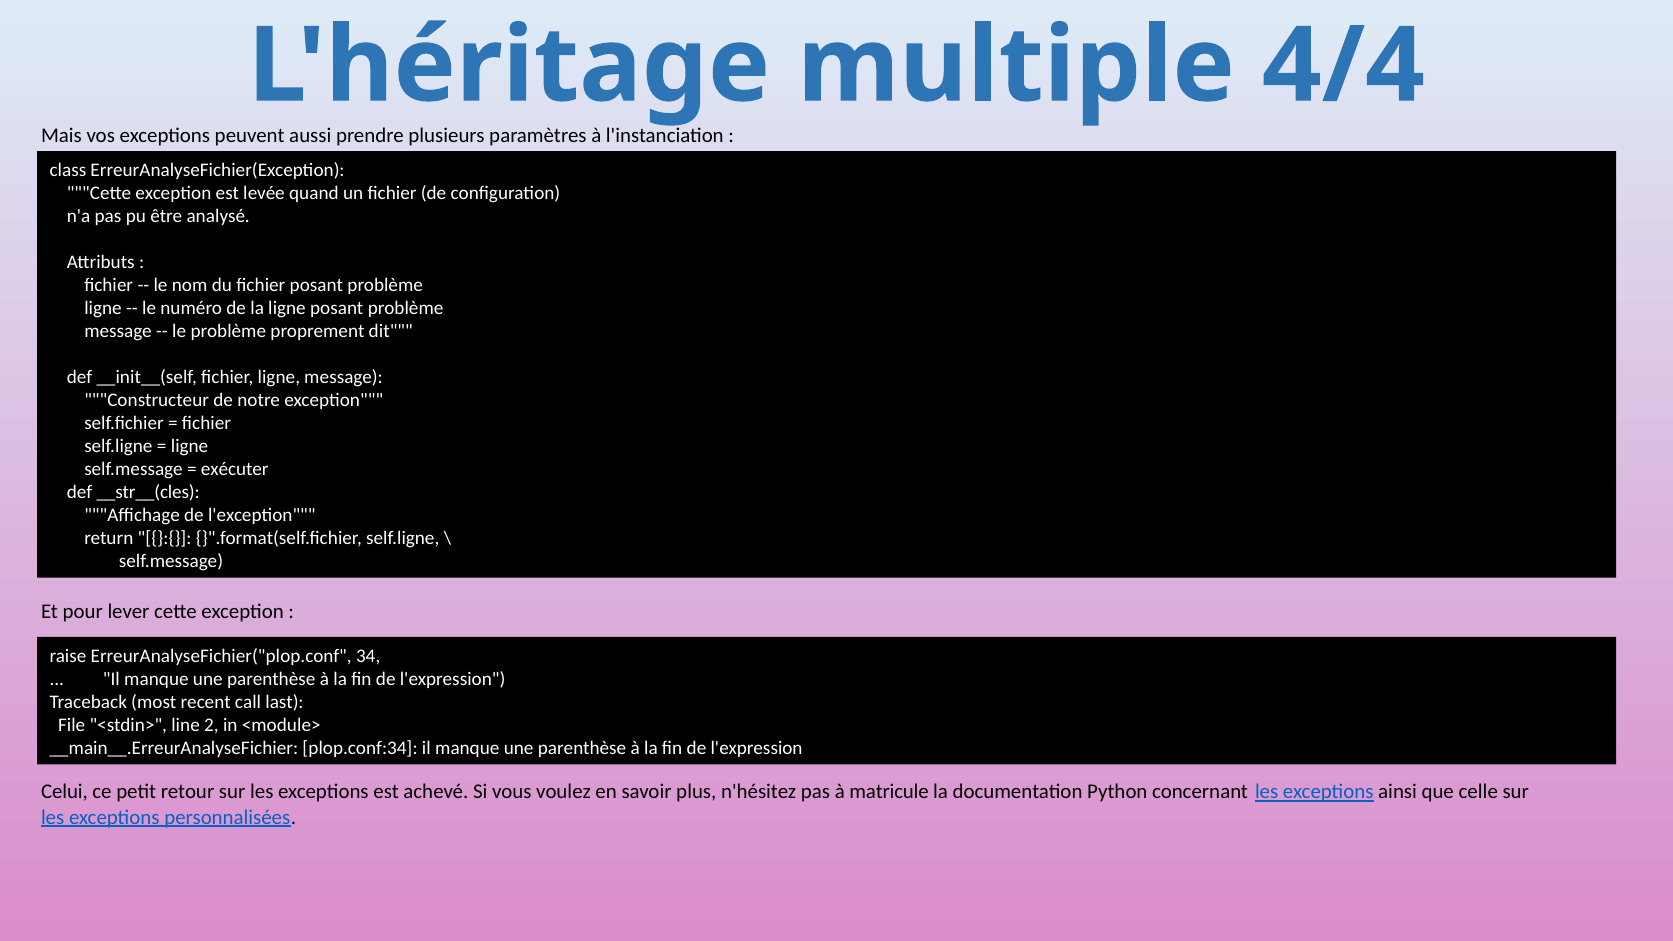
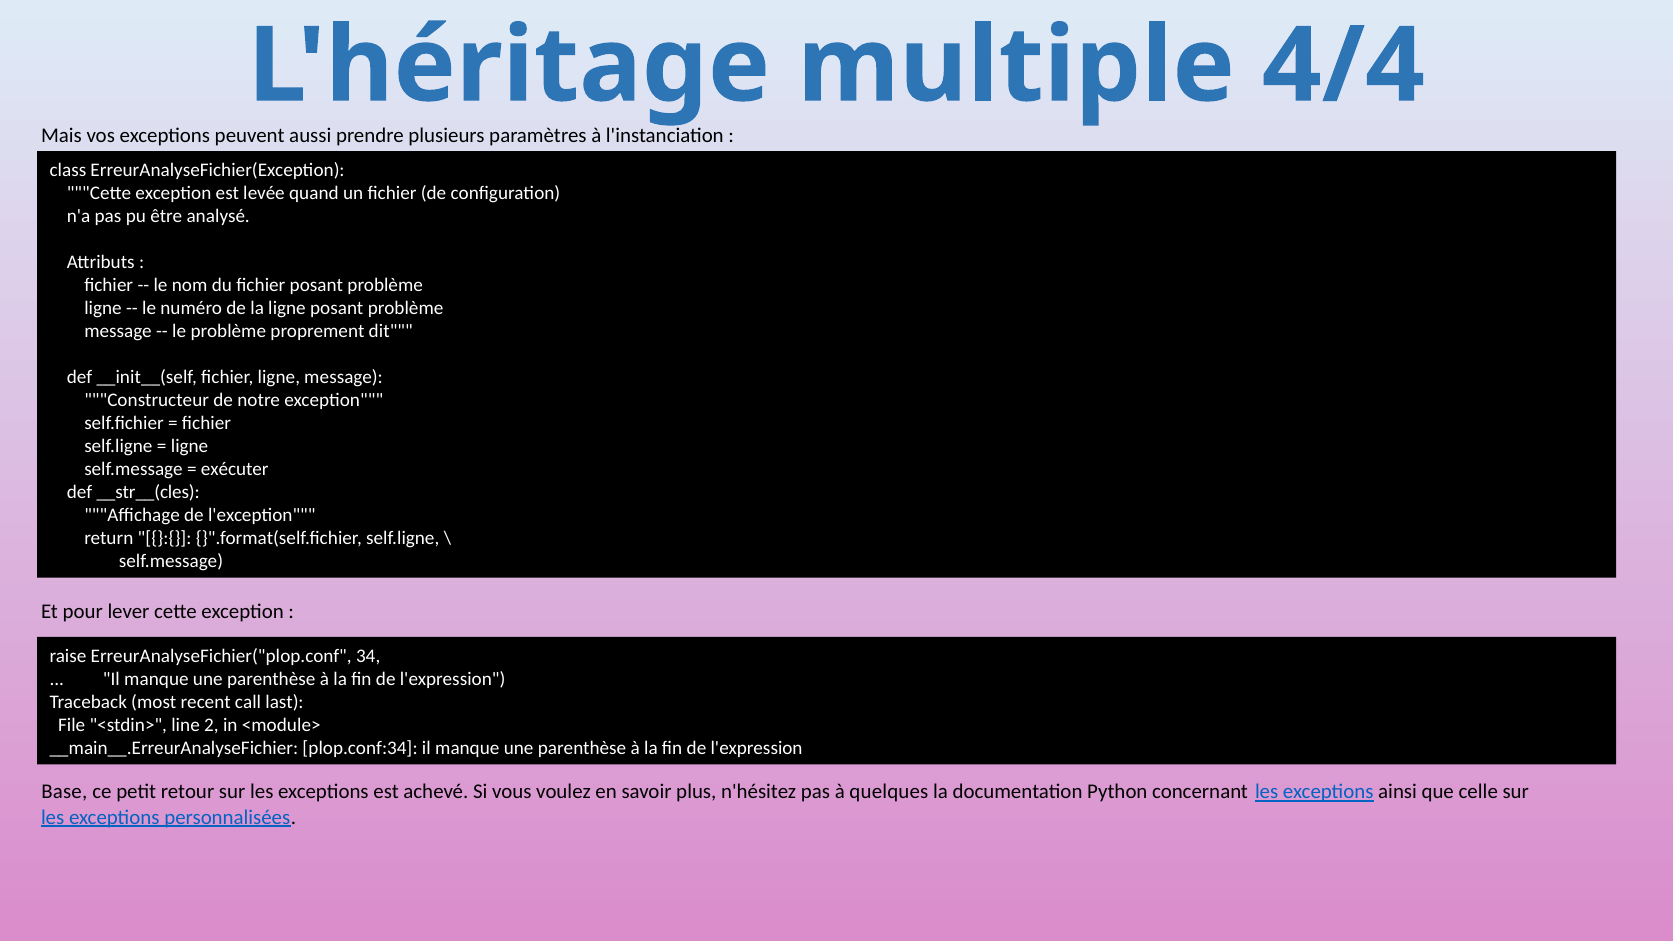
Celui: Celui -> Base
matricule: matricule -> quelques
